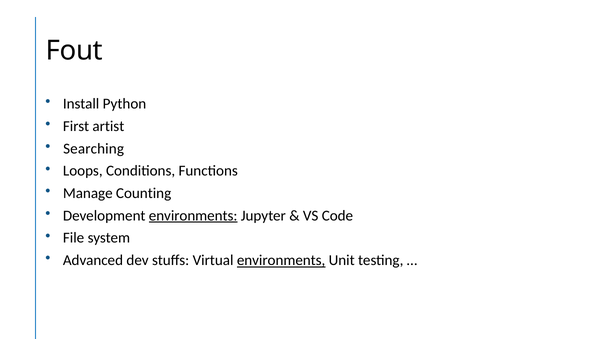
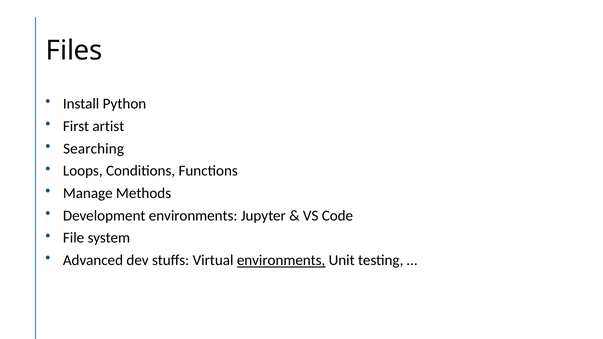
Fout: Fout -> Files
Counting: Counting -> Methods
environments at (193, 216) underline: present -> none
